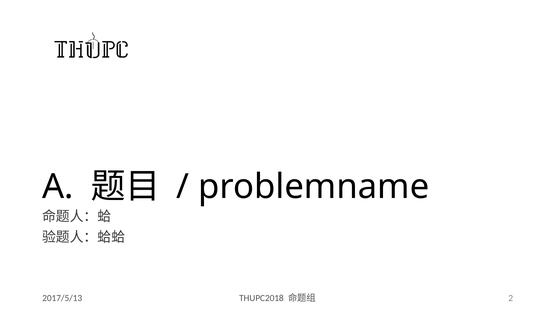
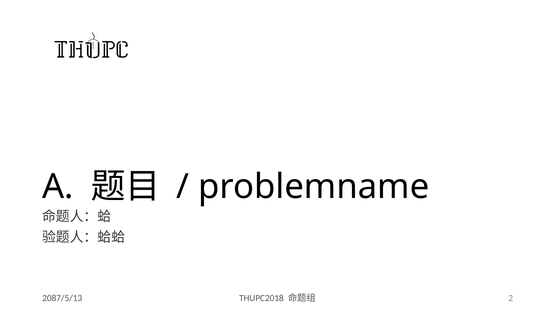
2017/5/13: 2017/5/13 -> 2087/5/13
